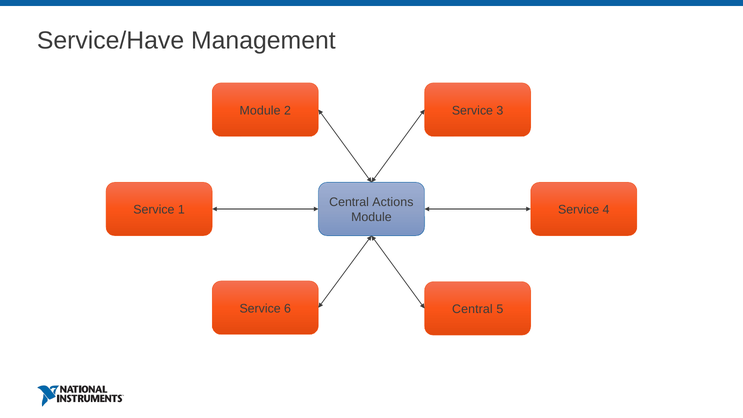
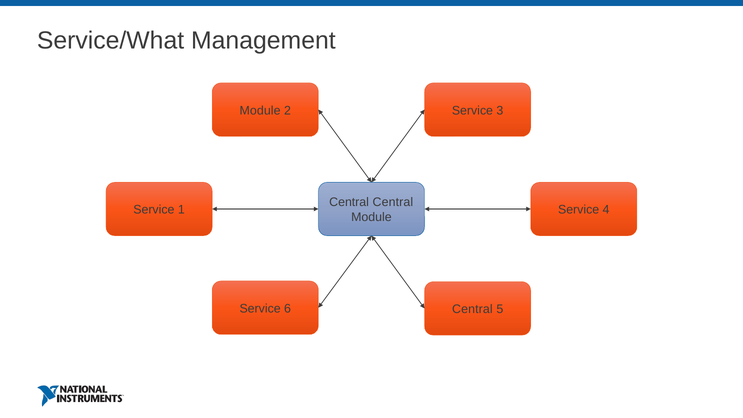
Service/Have: Service/Have -> Service/What
Central Actions: Actions -> Central
